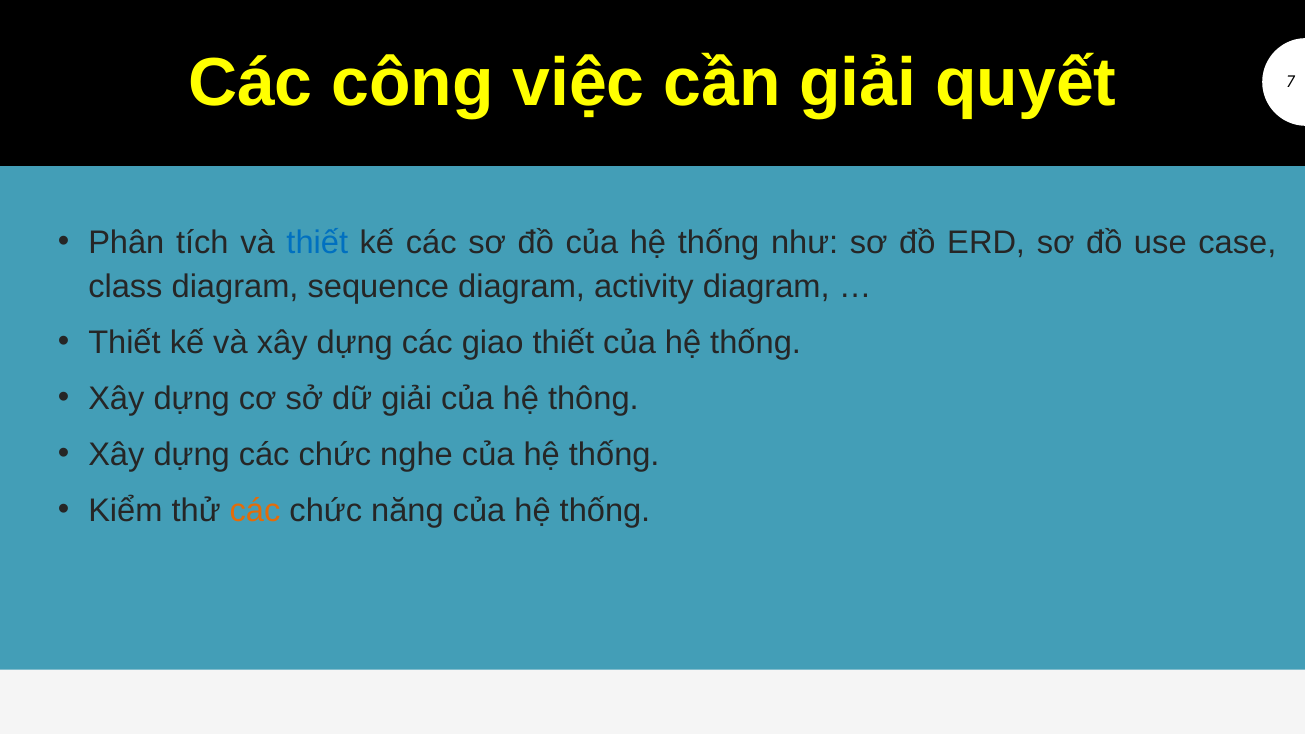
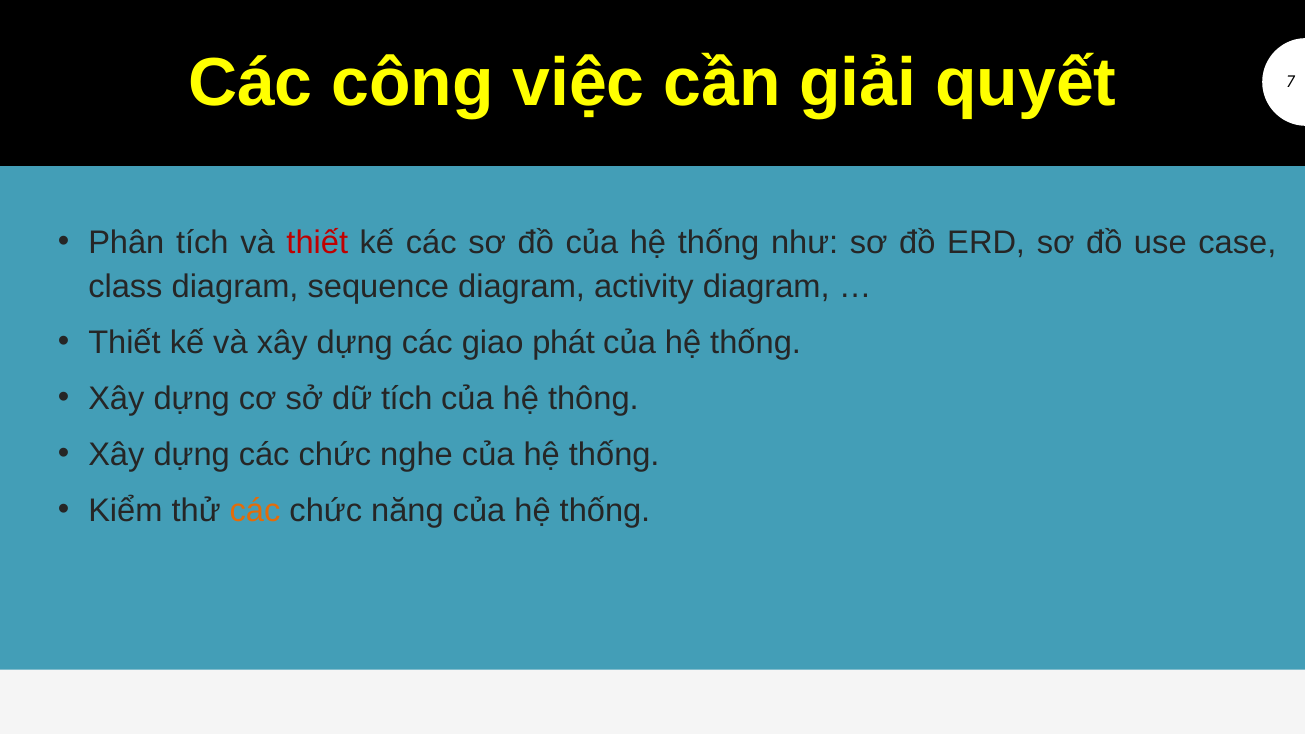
thiết at (317, 243) colour: blue -> red
giao thiết: thiết -> phát
dữ giải: giải -> tích
